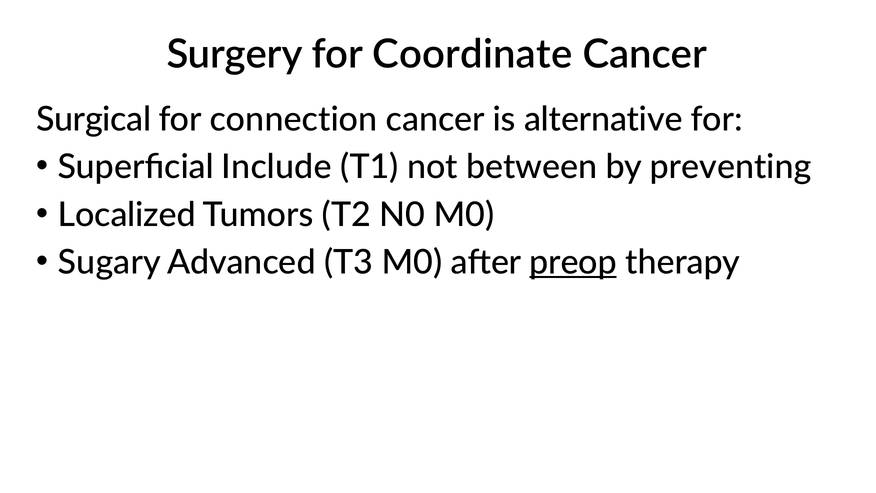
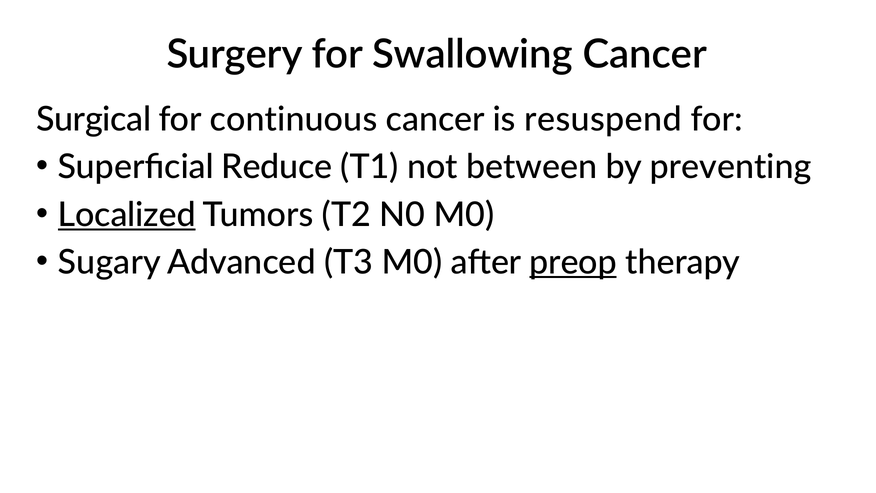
Coordinate: Coordinate -> Swallowing
connection: connection -> continuous
alternative: alternative -> resuspend
Include: Include -> Reduce
Localized underline: none -> present
